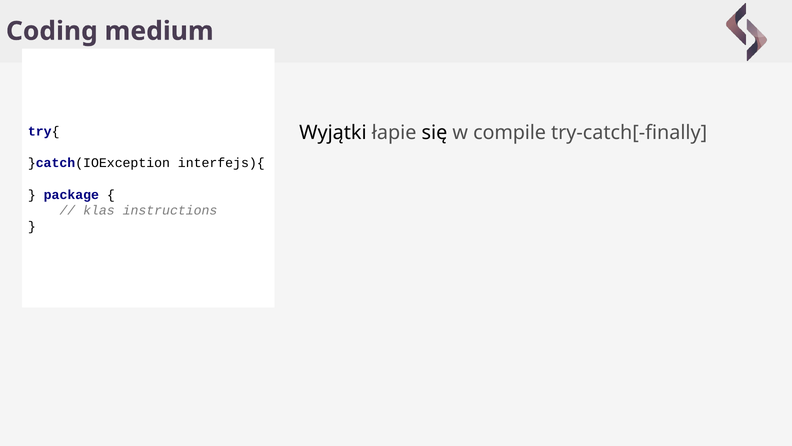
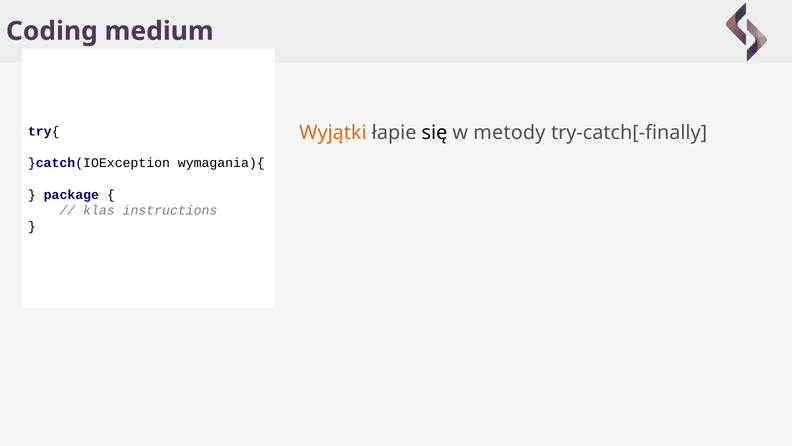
Wyjątki at (333, 132) colour: black -> orange
compile: compile -> metody
interfejs){: interfejs){ -> wymagania){
